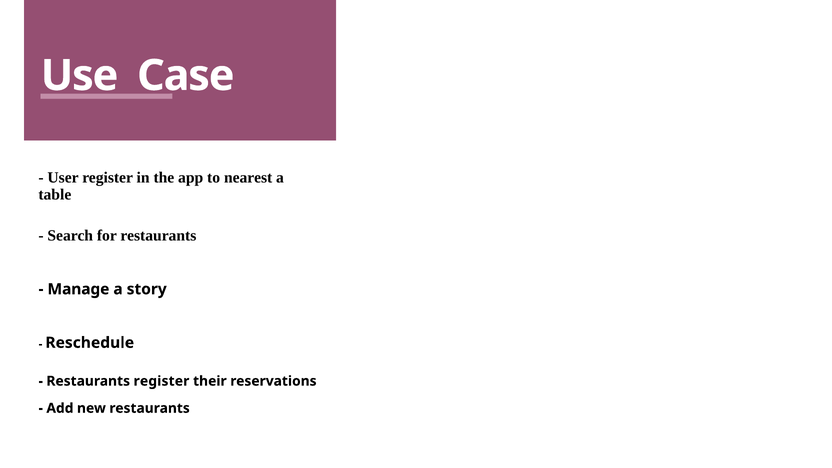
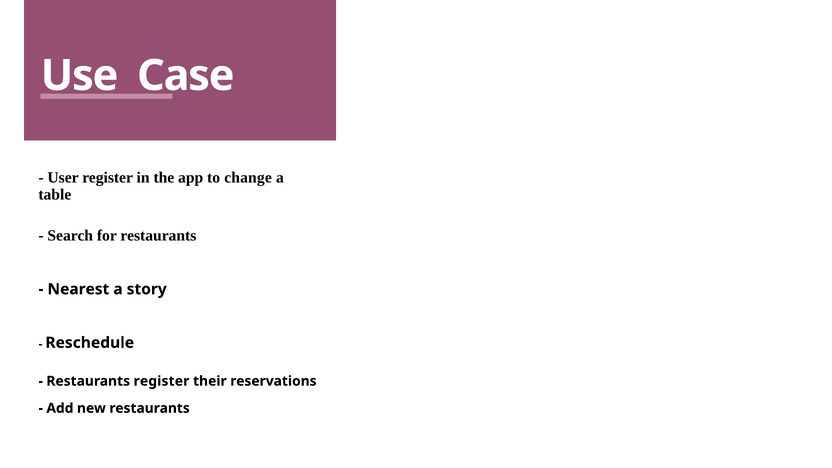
nearest: nearest -> change
Manage: Manage -> Nearest
